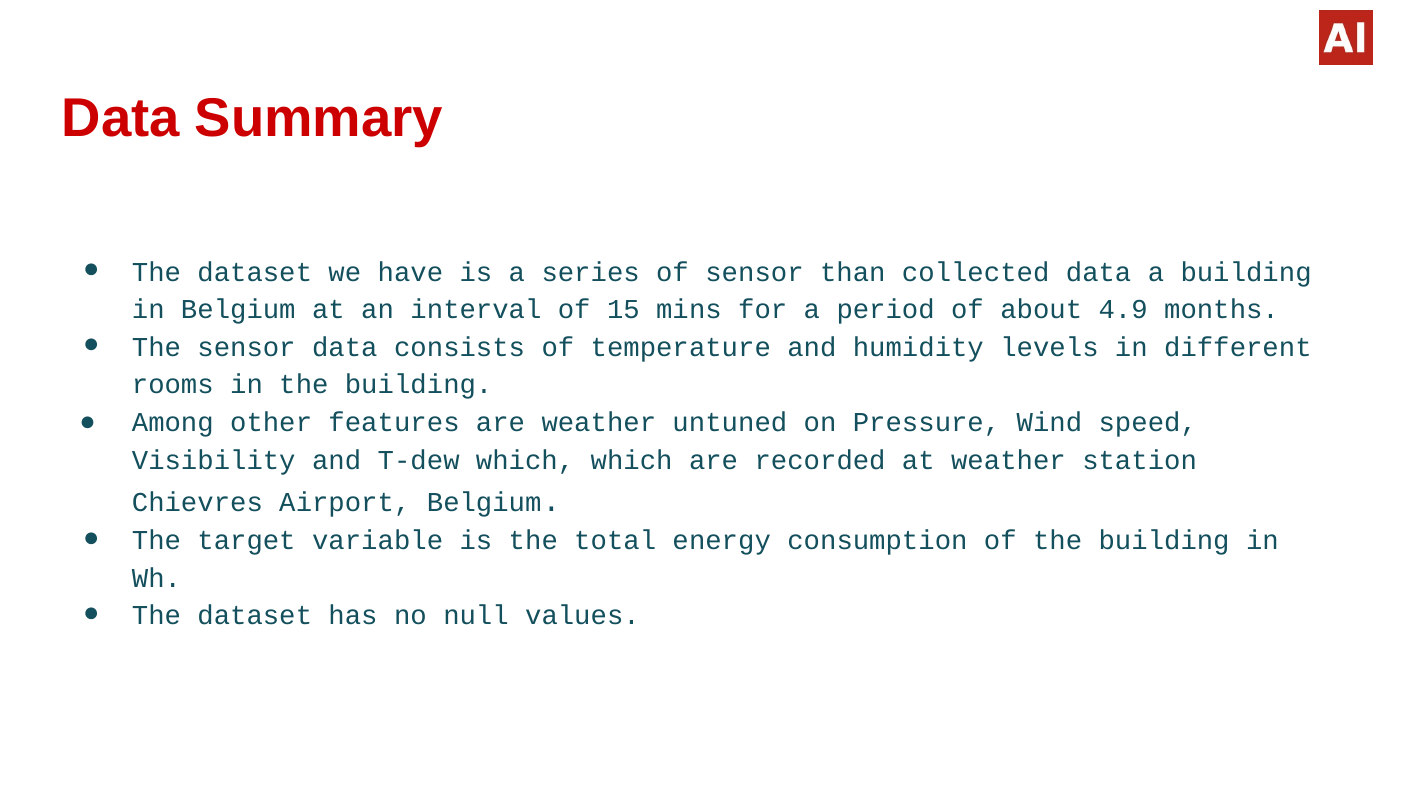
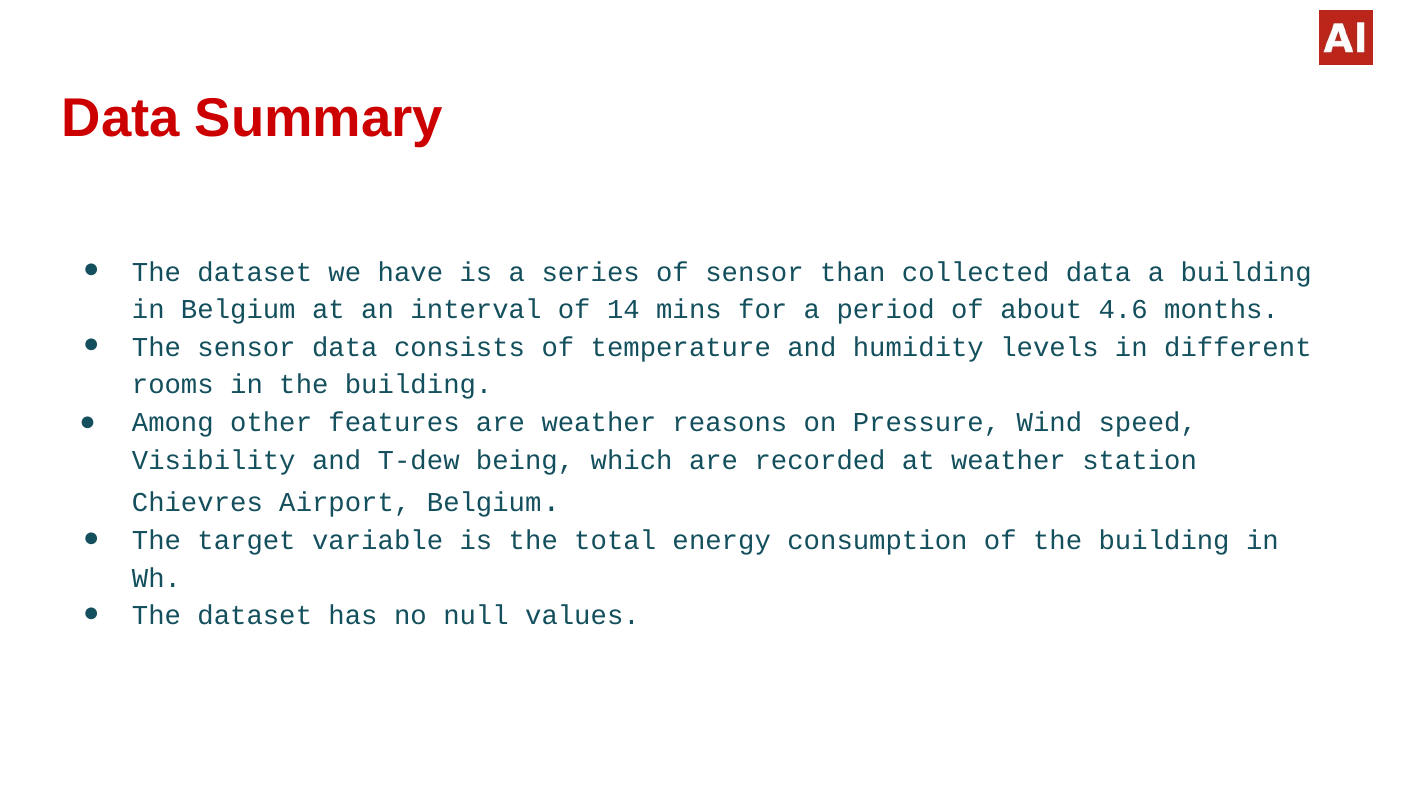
15: 15 -> 14
4.9: 4.9 -> 4.6
untuned: untuned -> reasons
T-dew which: which -> being
